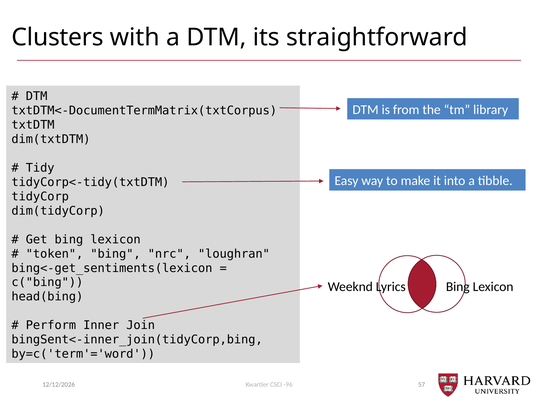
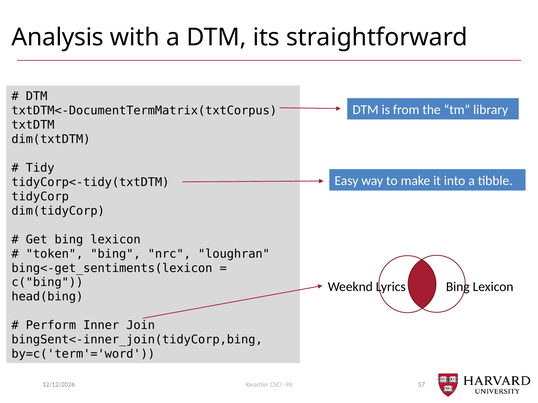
Clusters: Clusters -> Analysis
